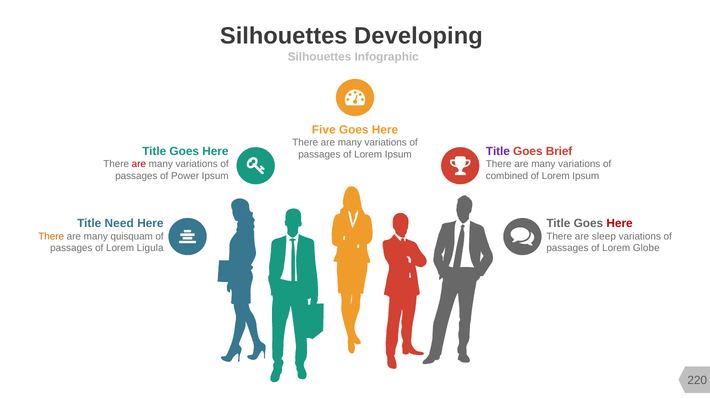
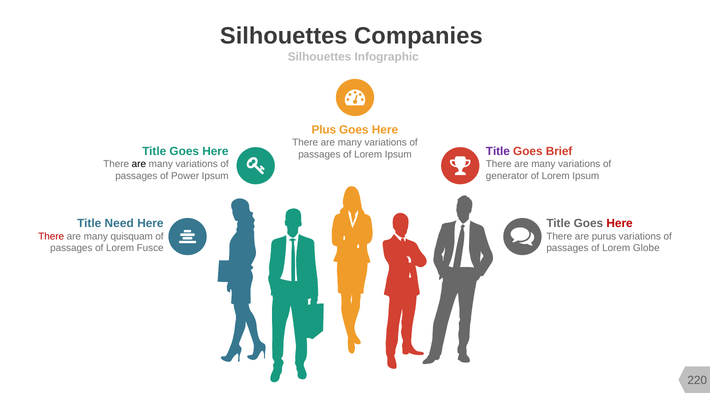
Developing: Developing -> Companies
Five: Five -> Plus
are at (139, 164) colour: red -> black
combined: combined -> generator
There at (51, 237) colour: orange -> red
sleep: sleep -> purus
Ligula: Ligula -> Fusce
